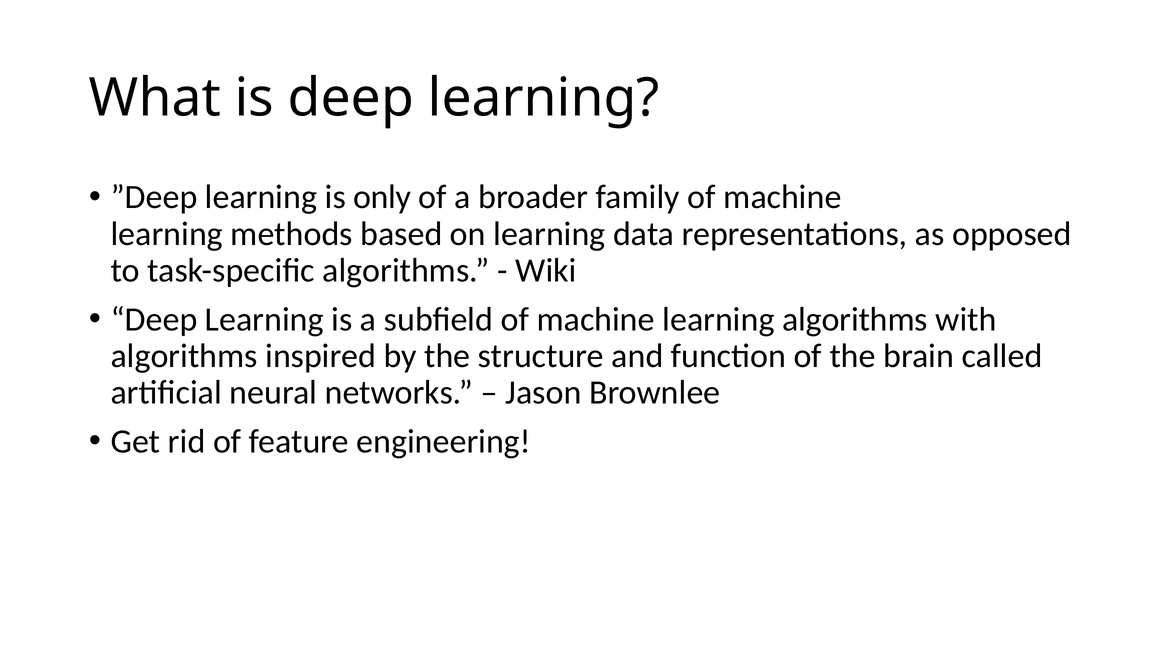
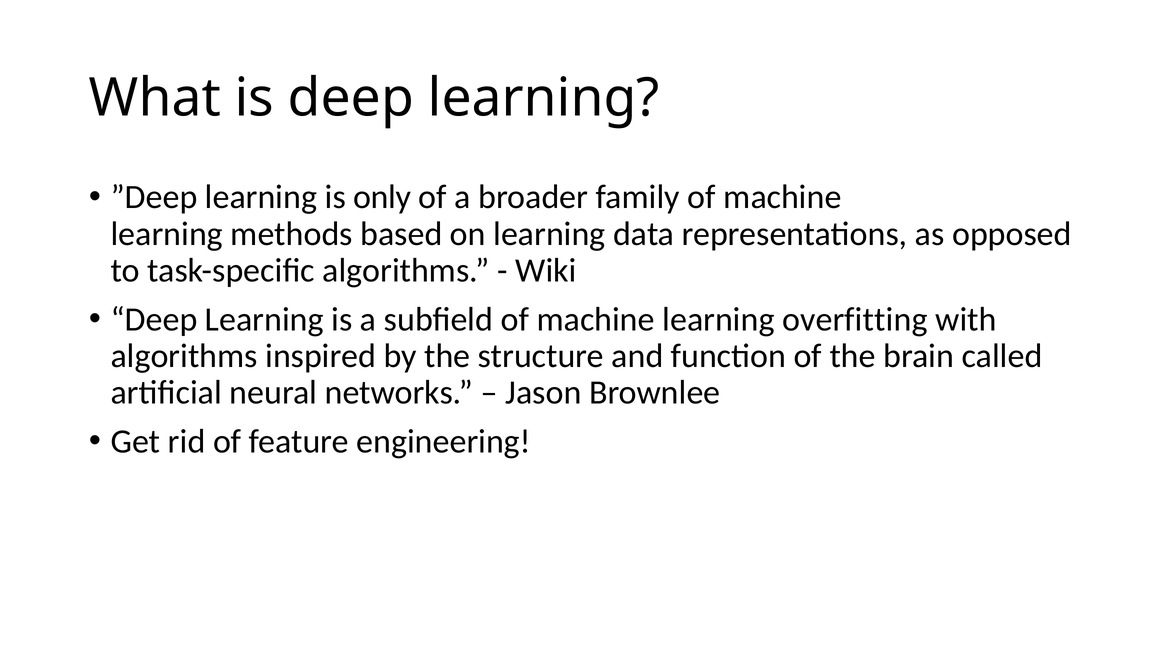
learning algorithms: algorithms -> overfitting
